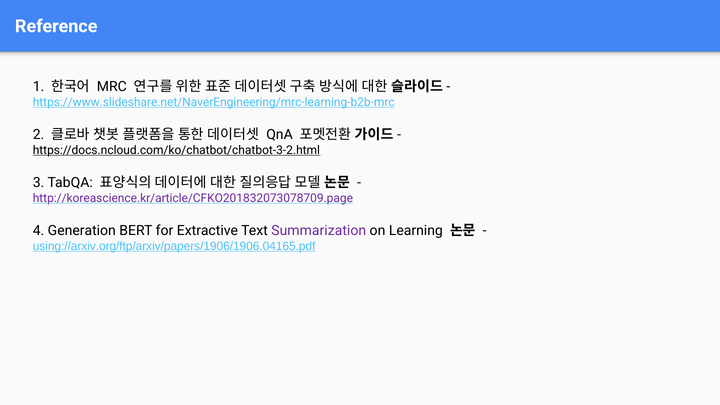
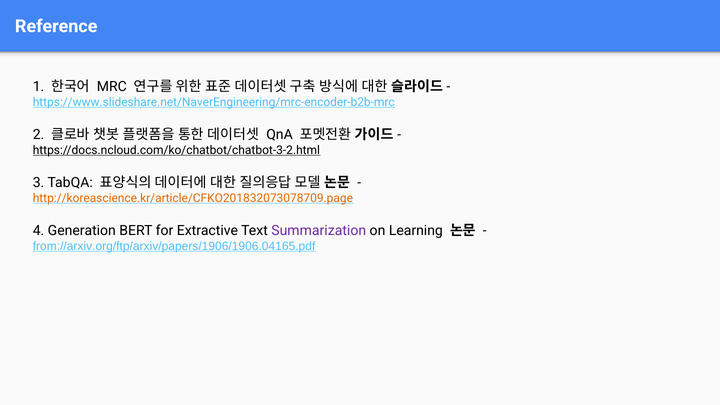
https://www.slideshare.net/NaverEngineering/mrc-learning-b2b-mrc: https://www.slideshare.net/NaverEngineering/mrc-learning-b2b-mrc -> https://www.slideshare.net/NaverEngineering/mrc-encoder-b2b-mrc
http://koreascience.kr/article/CFKO201832073078709.page colour: purple -> orange
using://arxiv.org/ftp/arxiv/papers/1906/1906.04165.pdf: using://arxiv.org/ftp/arxiv/papers/1906/1906.04165.pdf -> from://arxiv.org/ftp/arxiv/papers/1906/1906.04165.pdf
